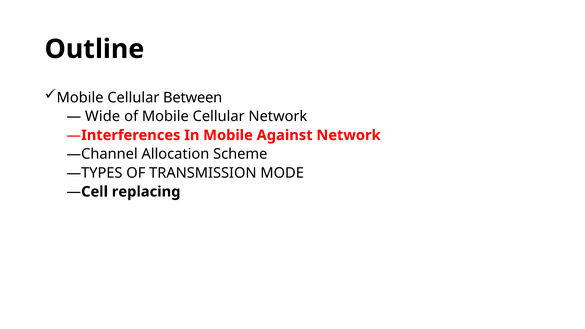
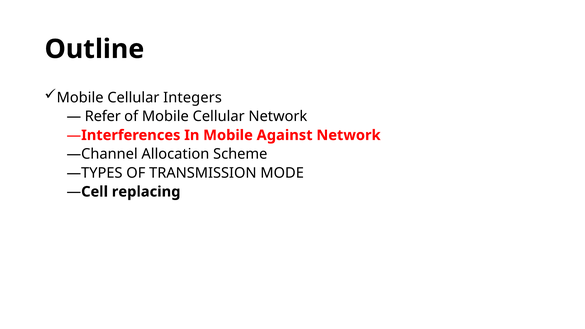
Between: Between -> Integers
Wide: Wide -> Refer
